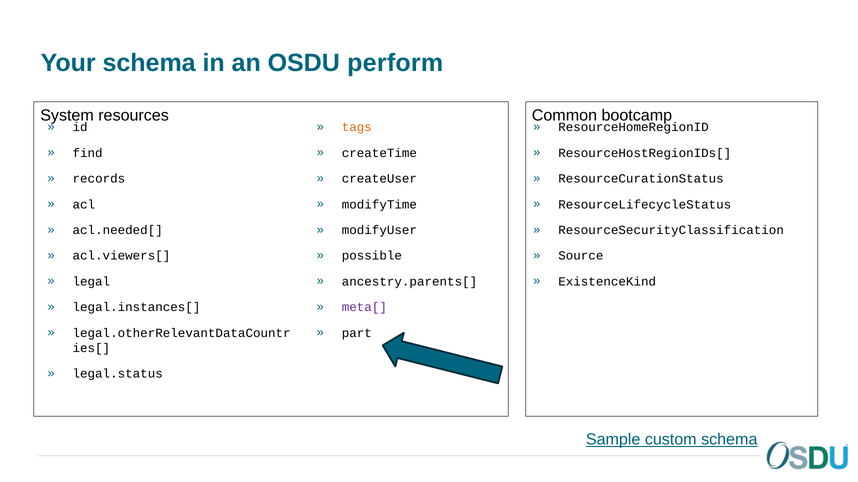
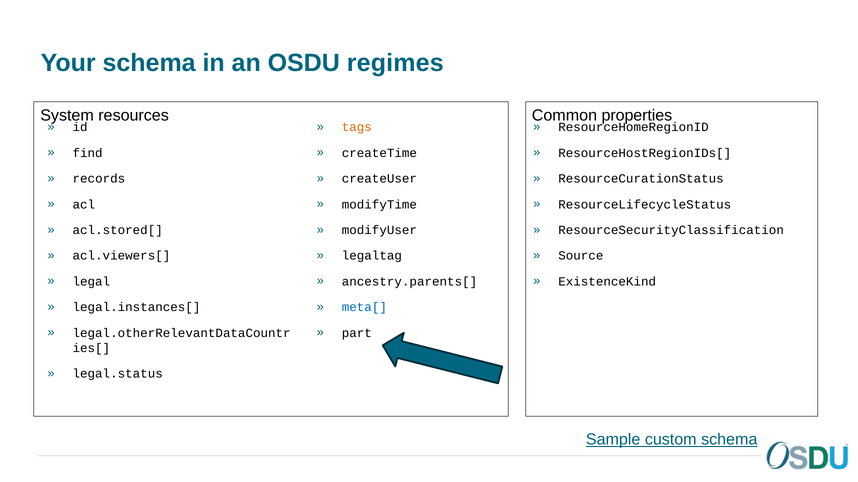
perform: perform -> regimes
bootcamp: bootcamp -> properties
acl.needed[: acl.needed[ -> acl.stored[
possible: possible -> legaltag
meta[ colour: purple -> blue
